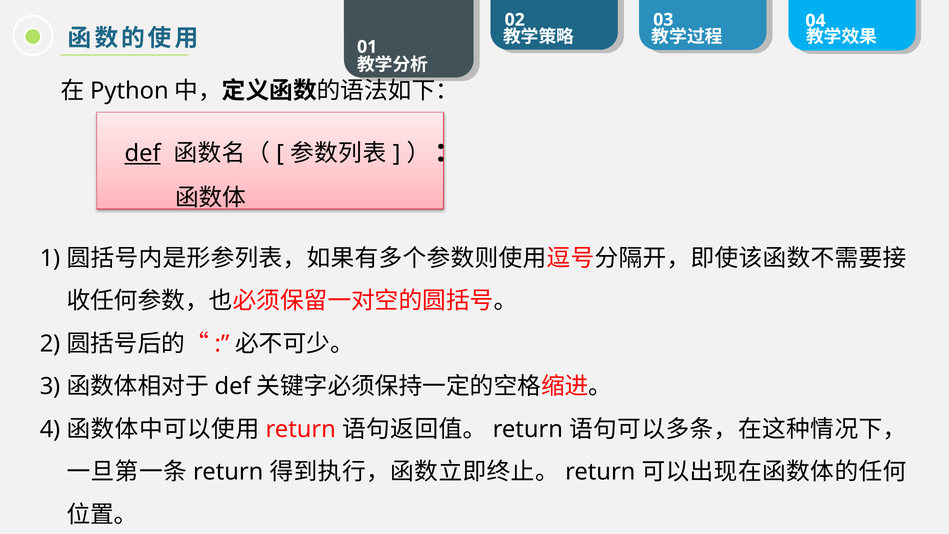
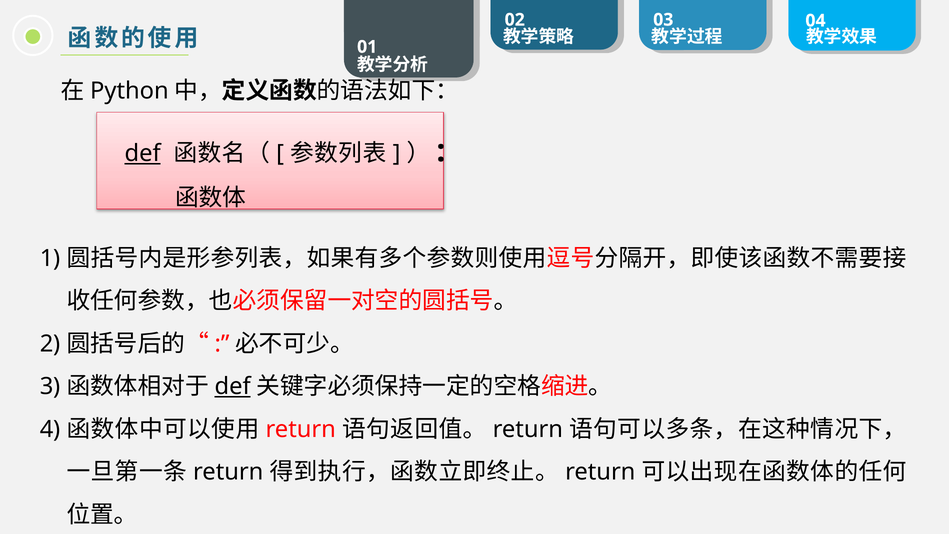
def at (233, 386) underline: none -> present
